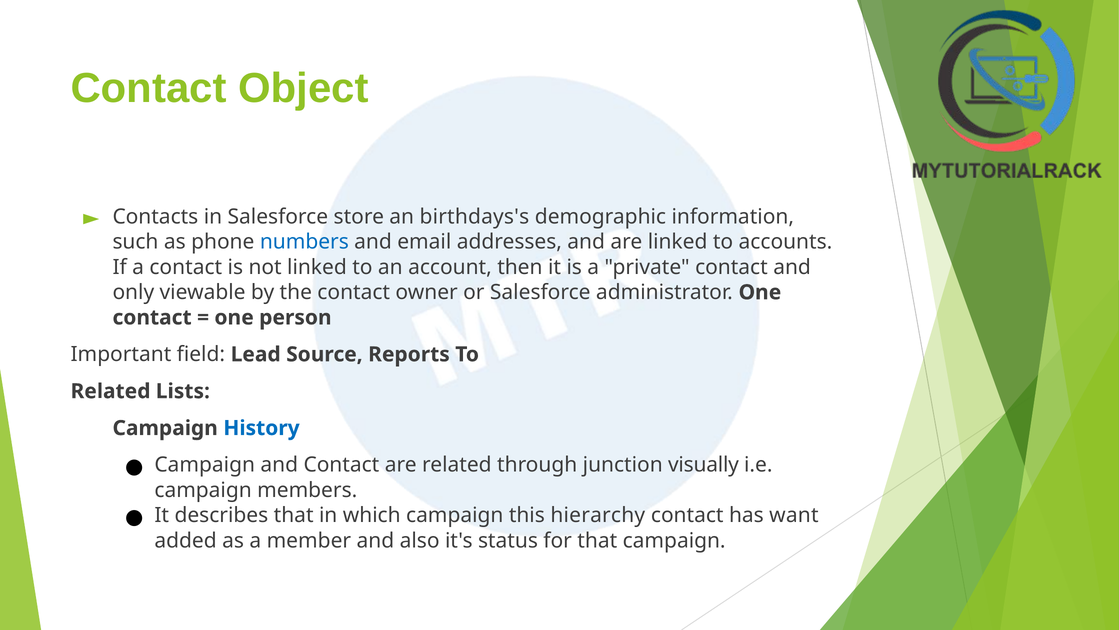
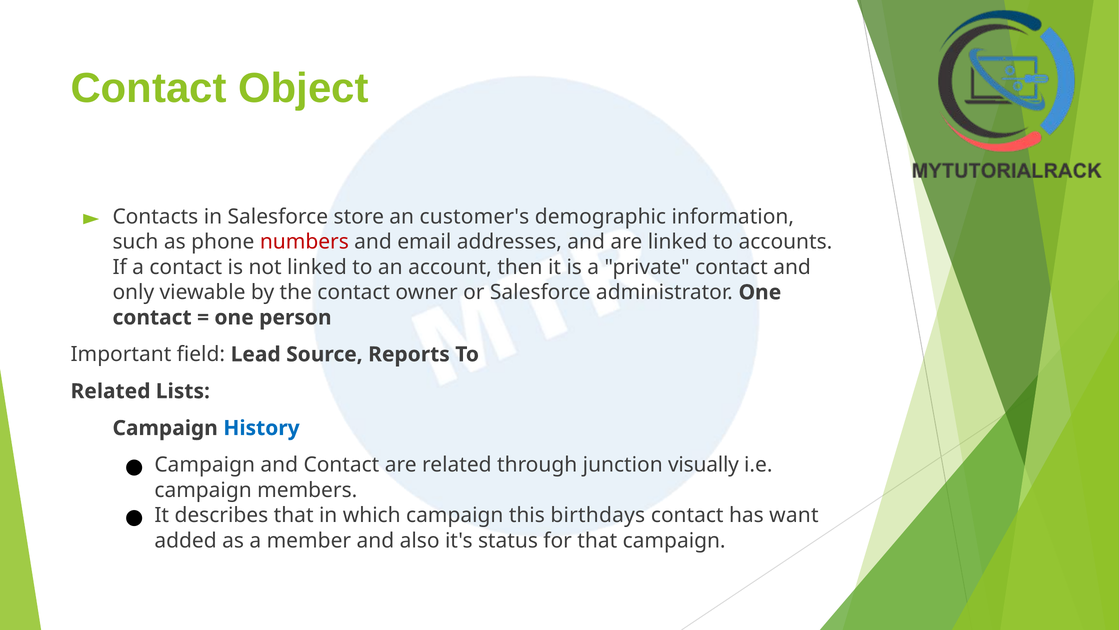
birthdays's: birthdays's -> customer's
numbers colour: blue -> red
hierarchy: hierarchy -> birthdays
